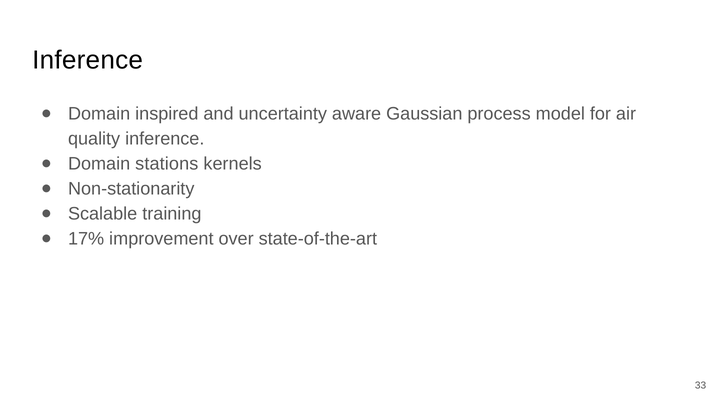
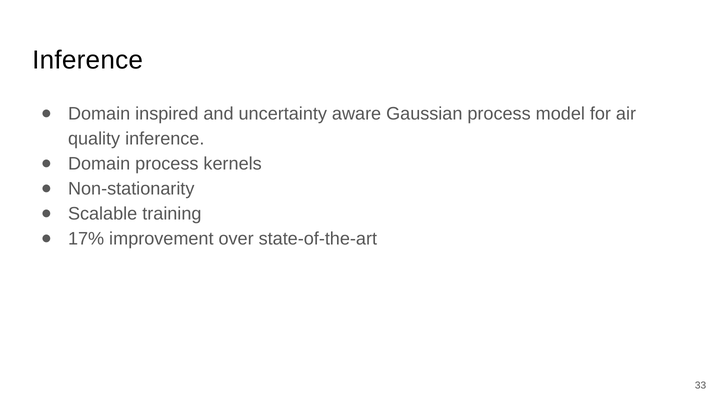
Domain stations: stations -> process
